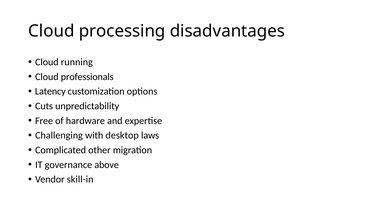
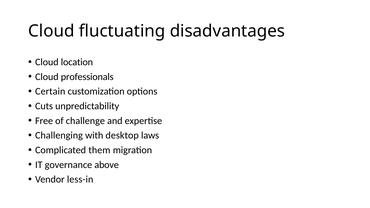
processing: processing -> fluctuating
running: running -> location
Latency: Latency -> Certain
hardware: hardware -> challenge
other: other -> them
skill-in: skill-in -> less-in
